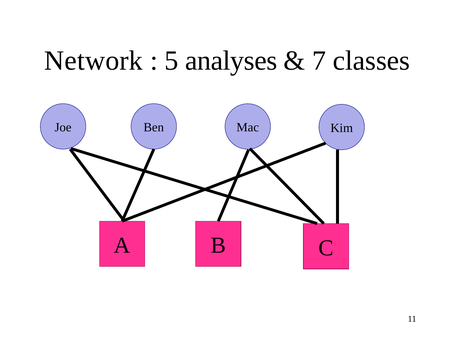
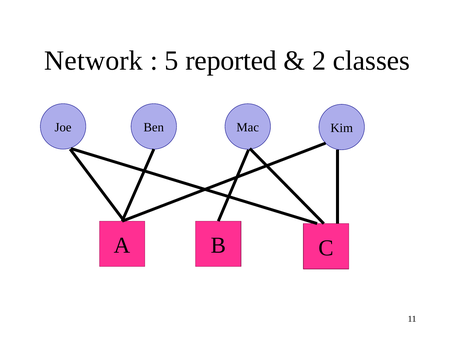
analyses: analyses -> reported
7: 7 -> 2
